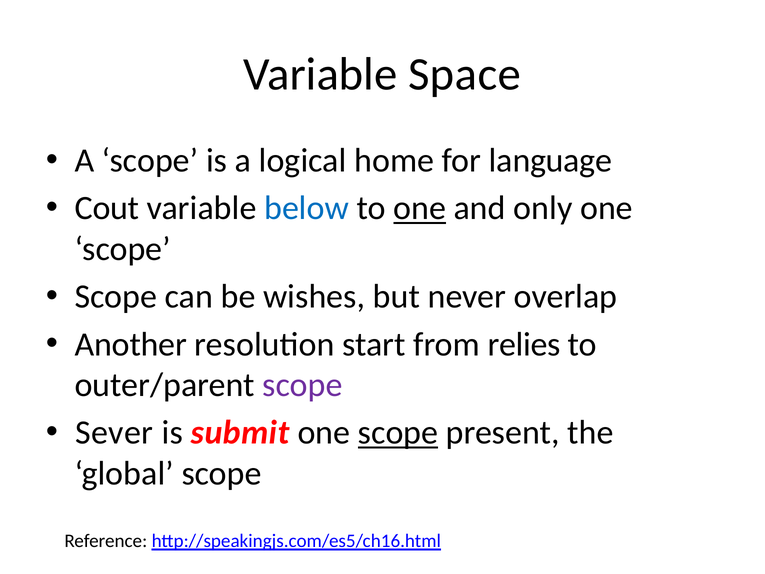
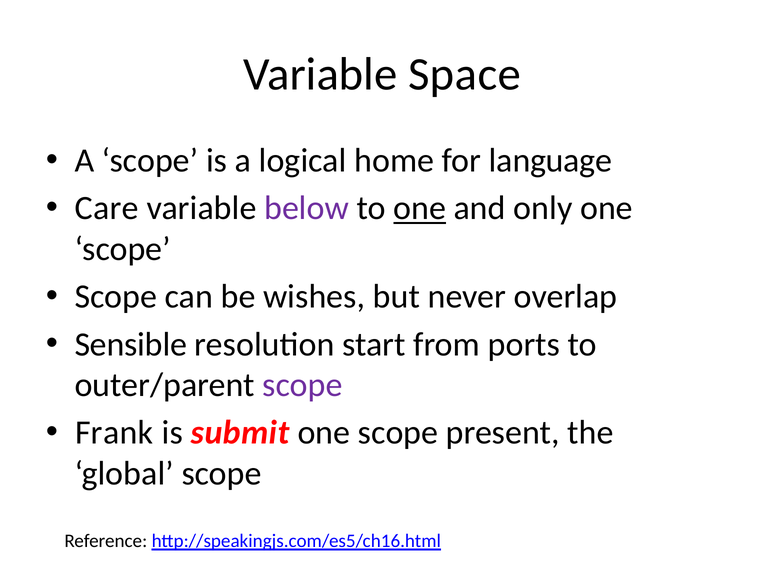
Cout: Cout -> Care
below colour: blue -> purple
Another: Another -> Sensible
relies: relies -> ports
Sever: Sever -> Frank
scope at (398, 433) underline: present -> none
